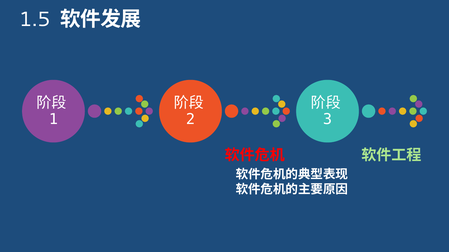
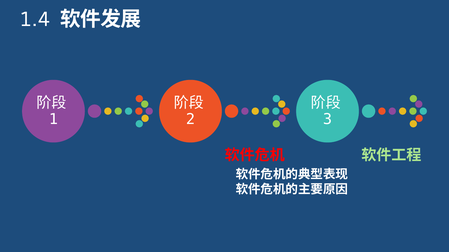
1.5: 1.5 -> 1.4
